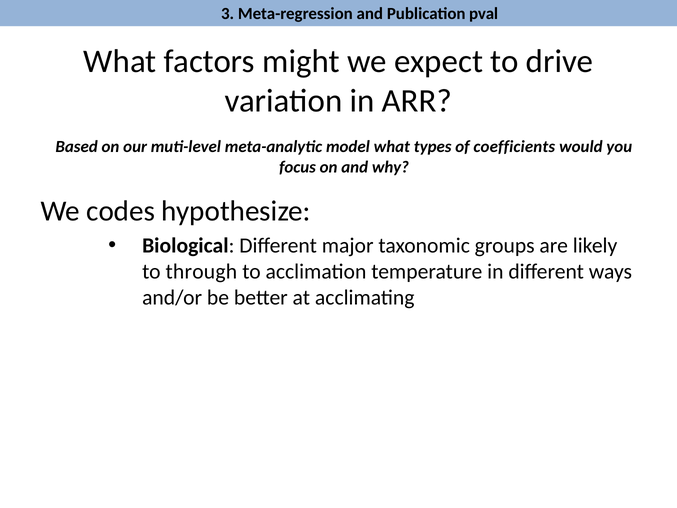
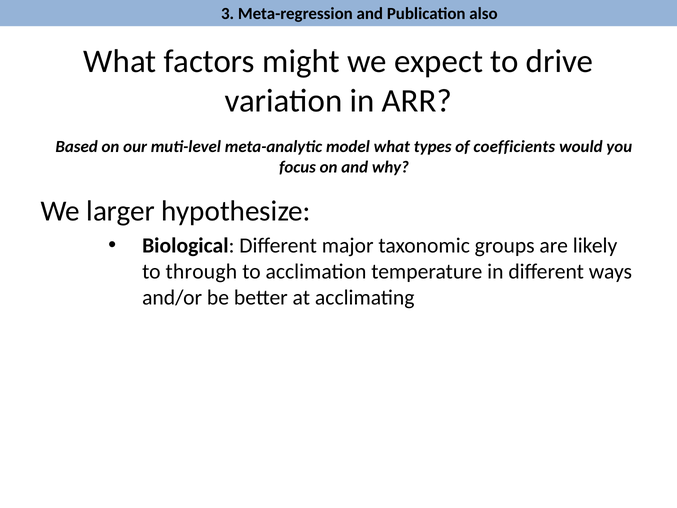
pval: pval -> also
codes: codes -> larger
